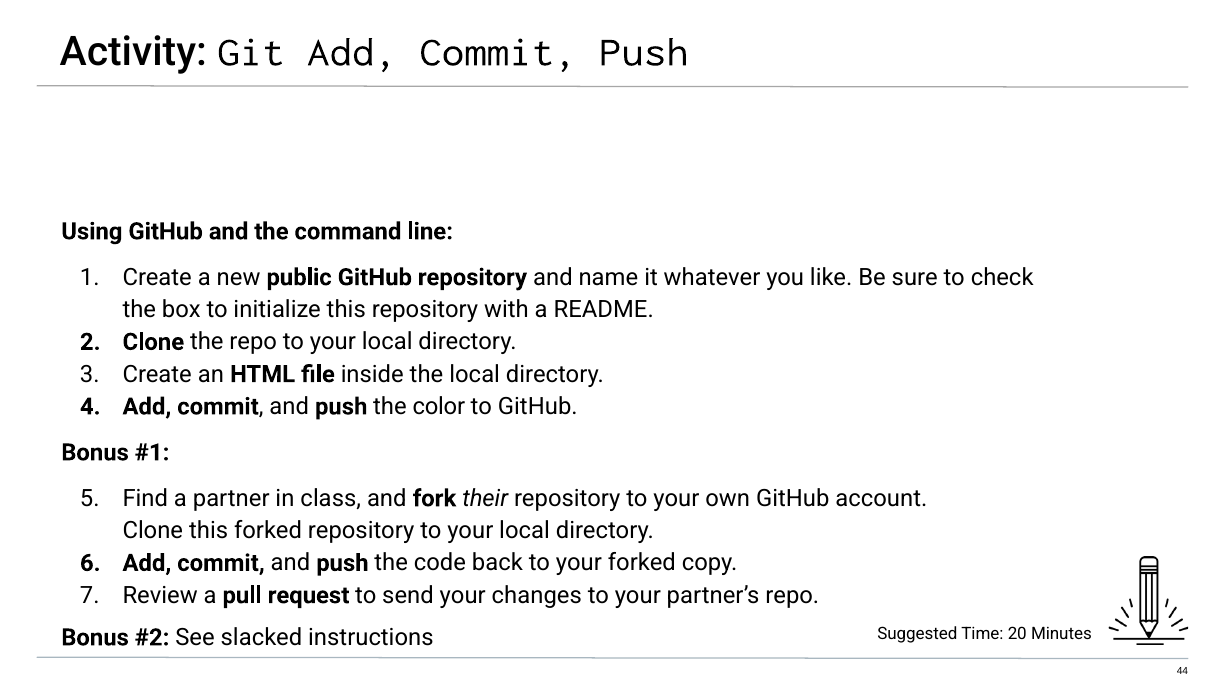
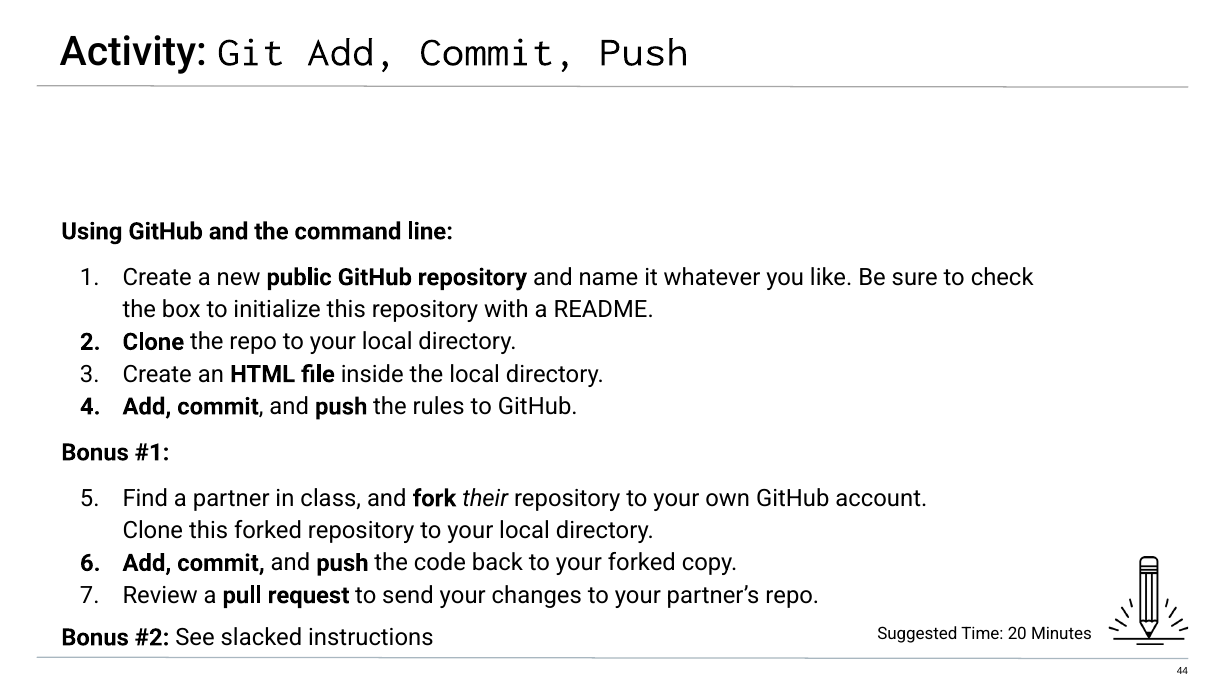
color: color -> rules
